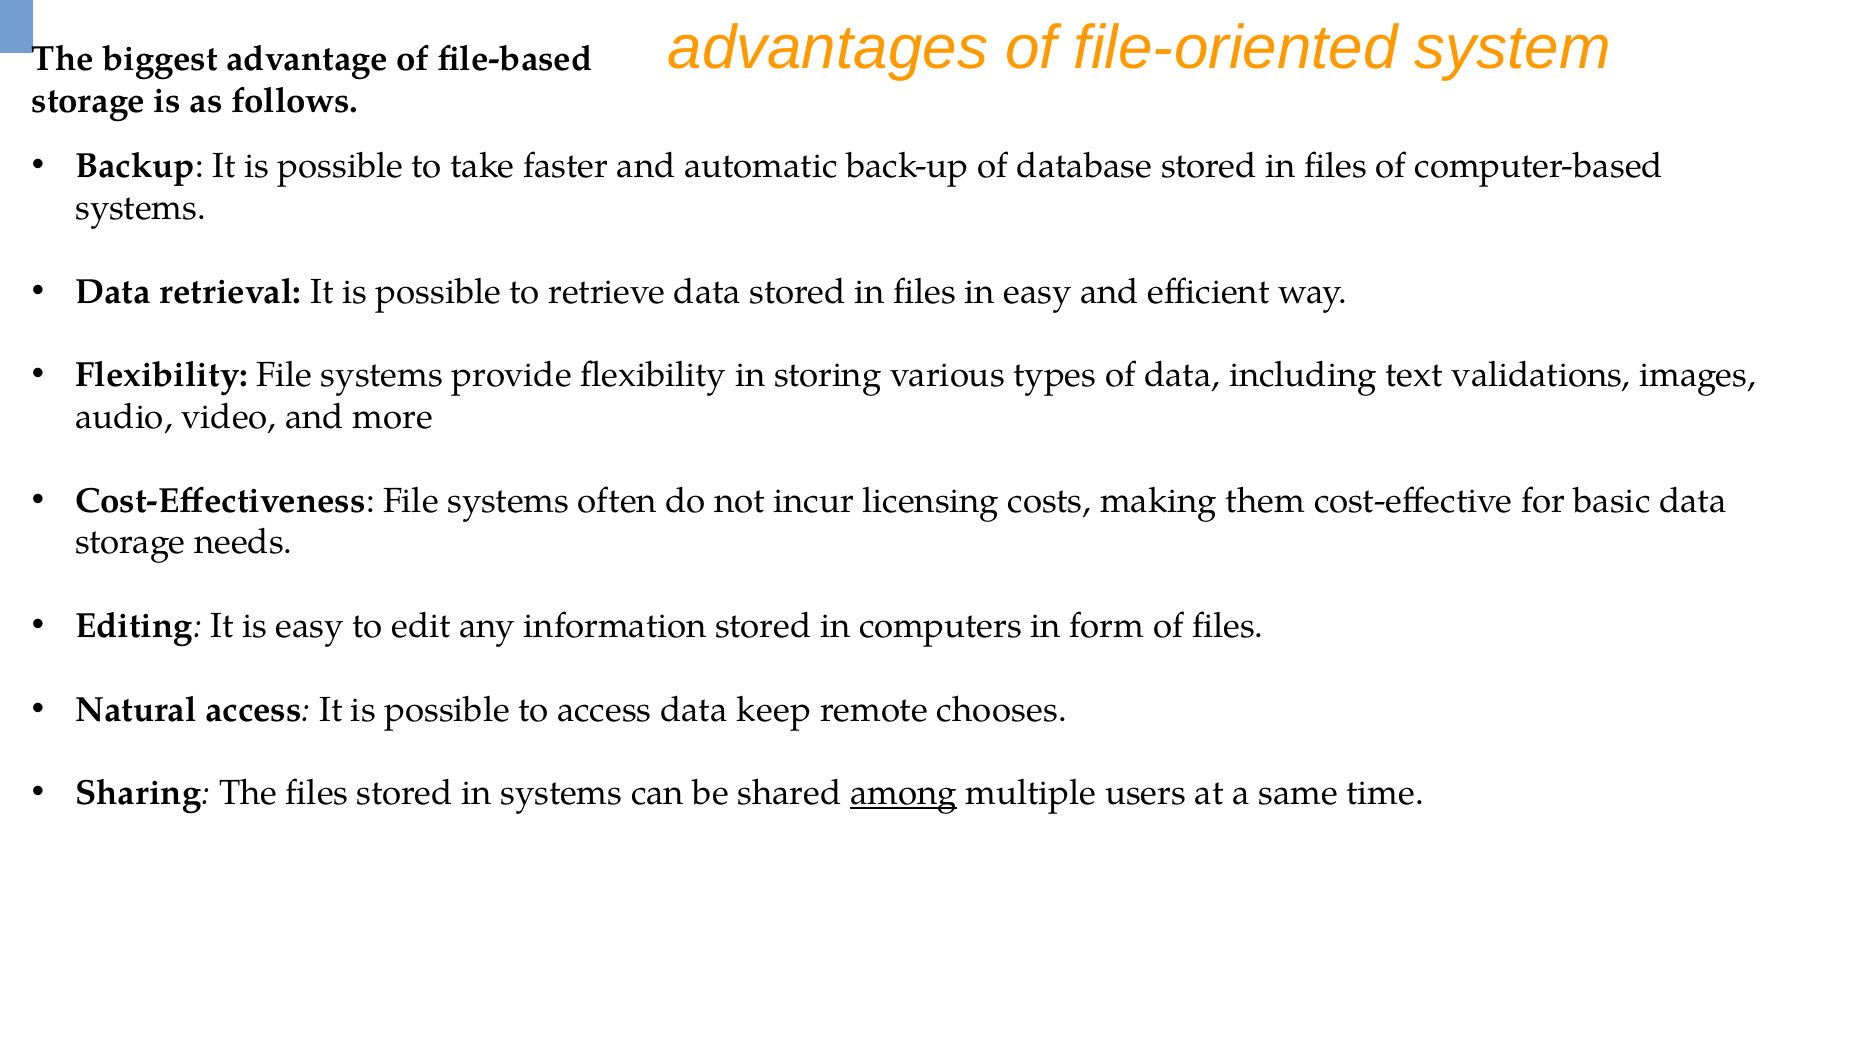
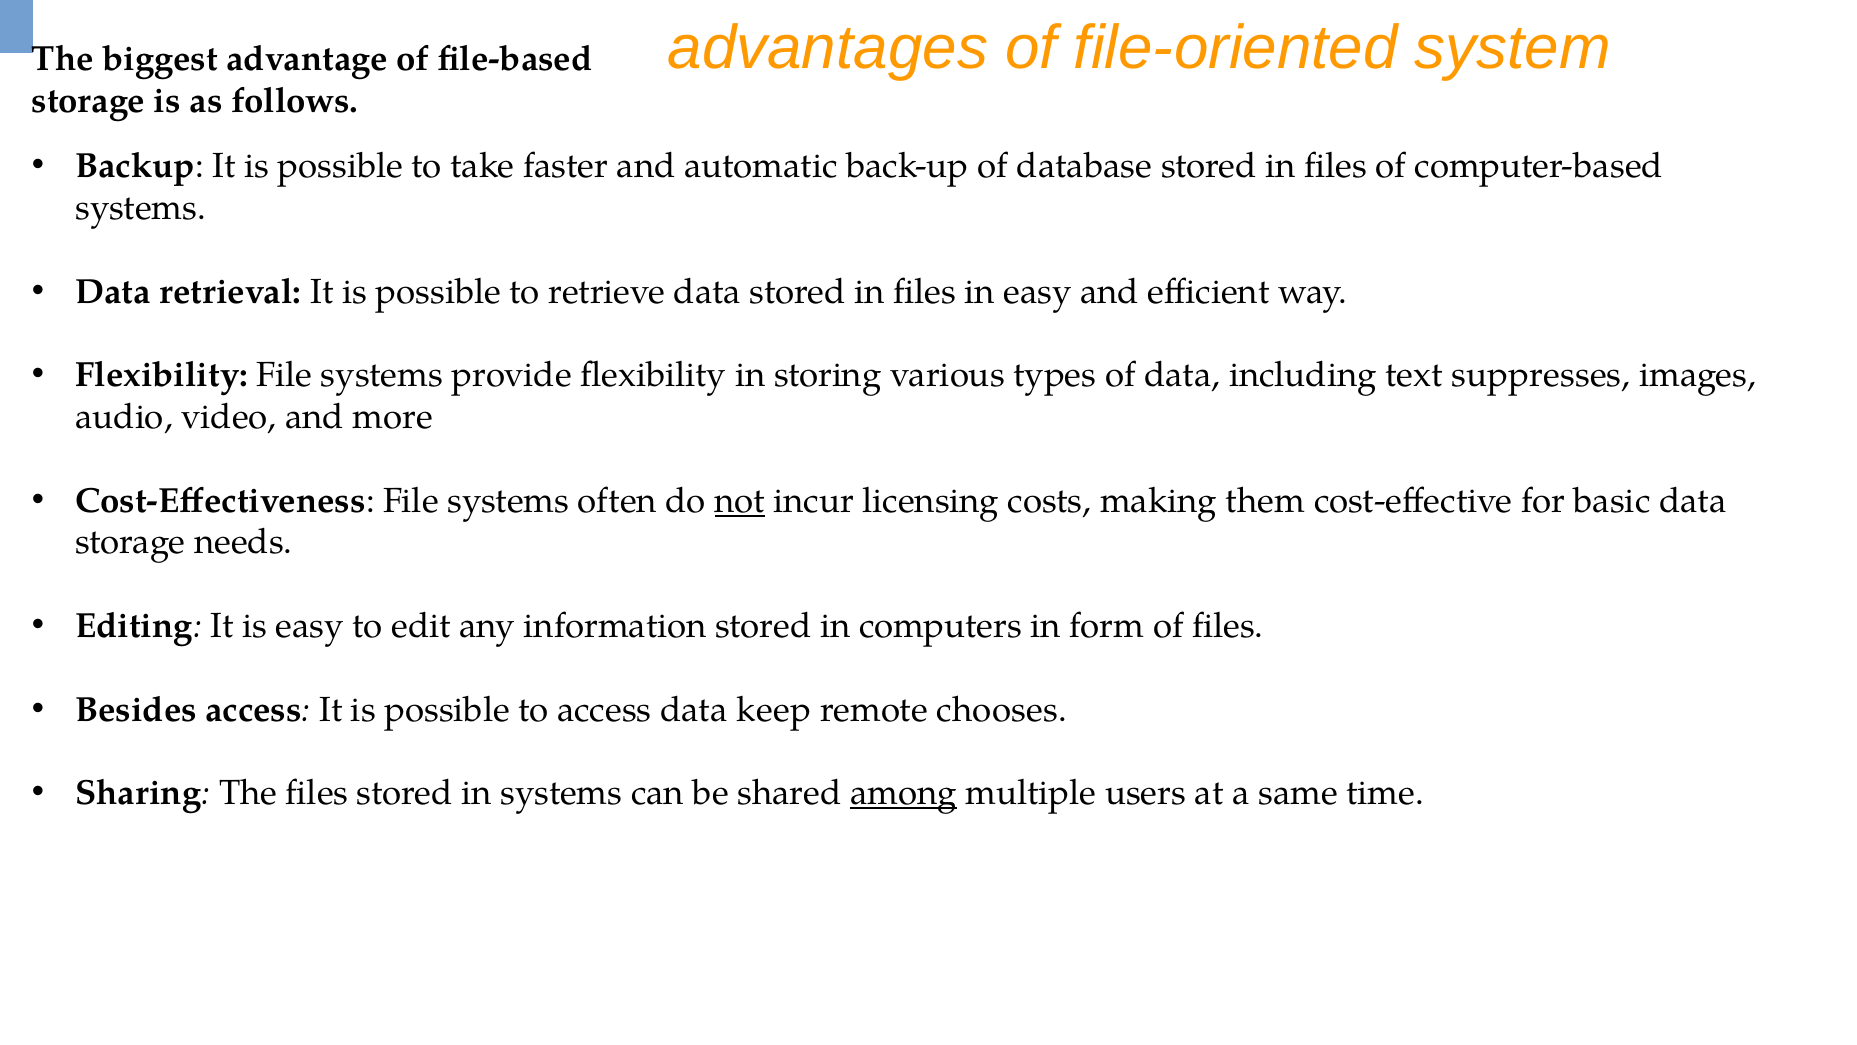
validations: validations -> suppresses
not underline: none -> present
Natural: Natural -> Besides
